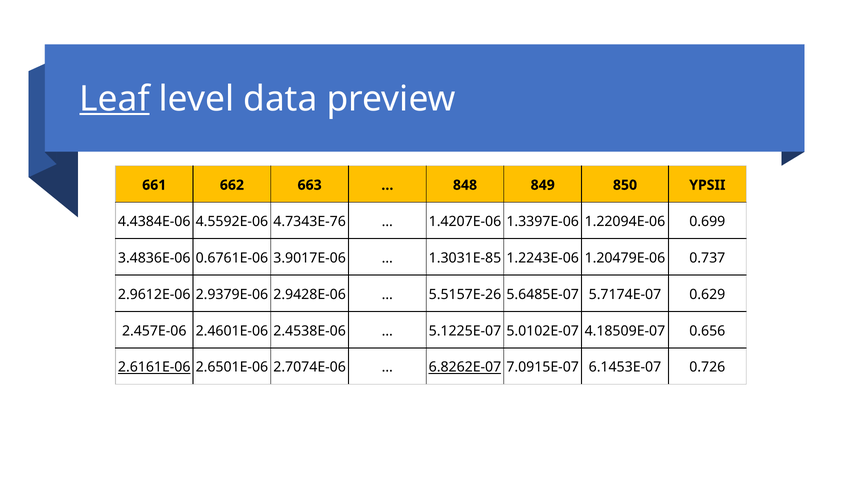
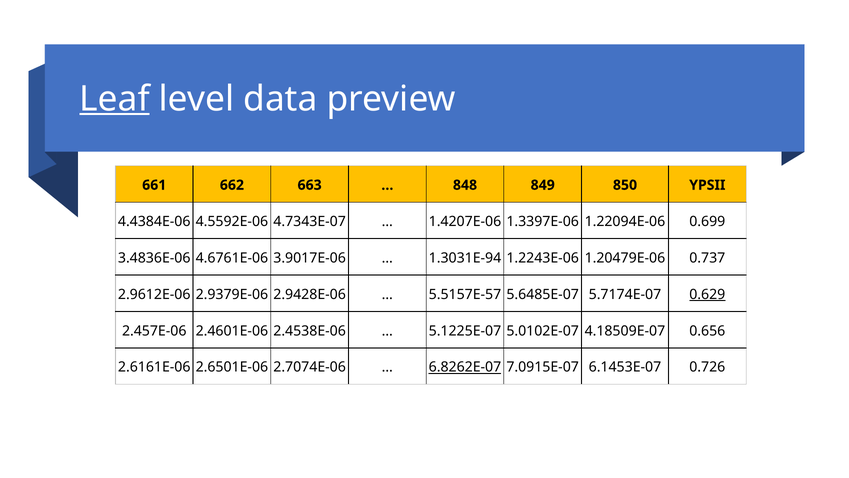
4.7343E-76: 4.7343E-76 -> 4.7343E-07
0.6761E-06: 0.6761E-06 -> 4.6761E-06
1.3031E-85: 1.3031E-85 -> 1.3031E-94
5.5157E-26: 5.5157E-26 -> 5.5157E-57
0.629 underline: none -> present
2.6161E-06 underline: present -> none
